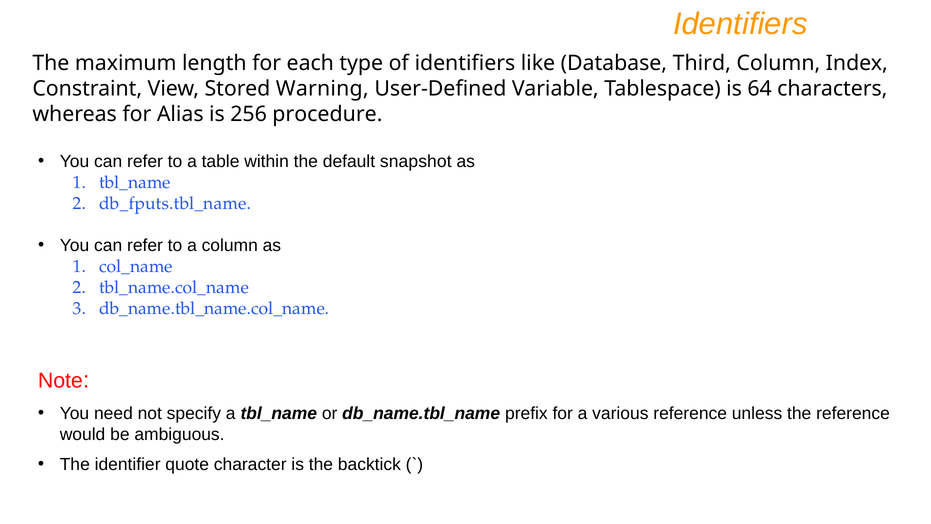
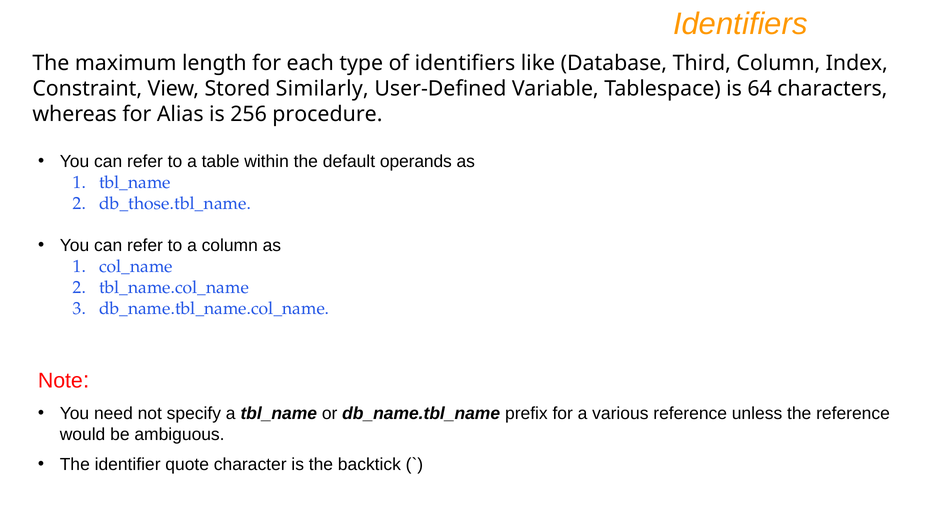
Warning: Warning -> Similarly
snapshot: snapshot -> operands
db_fputs.tbl_name: db_fputs.tbl_name -> db_those.tbl_name
